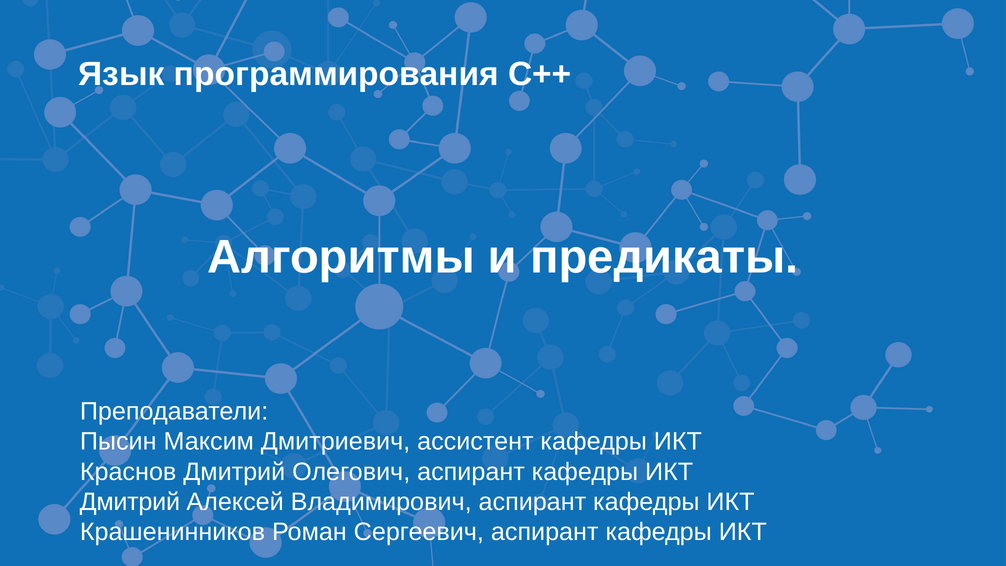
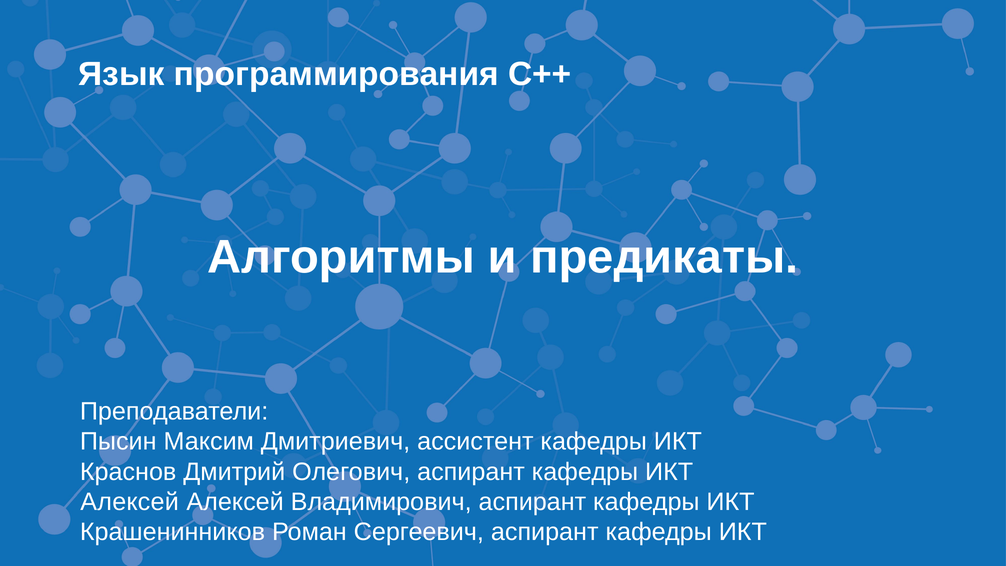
Дмитрий at (130, 502): Дмитрий -> Алексей
